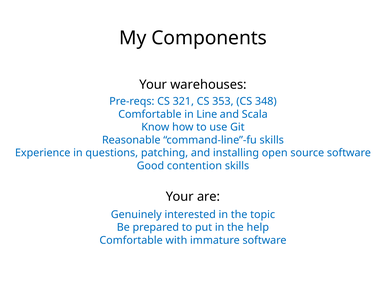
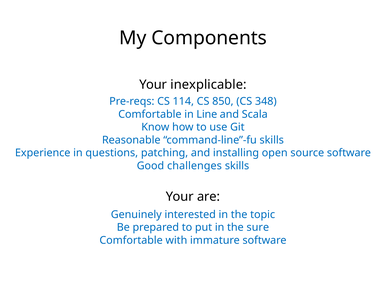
warehouses: warehouses -> inexplicable
321: 321 -> 114
353: 353 -> 850
contention: contention -> challenges
help: help -> sure
